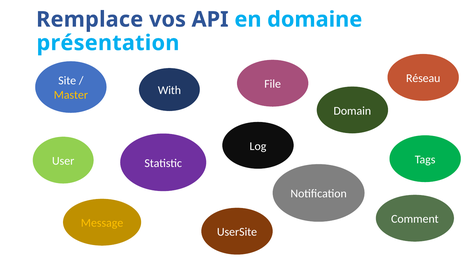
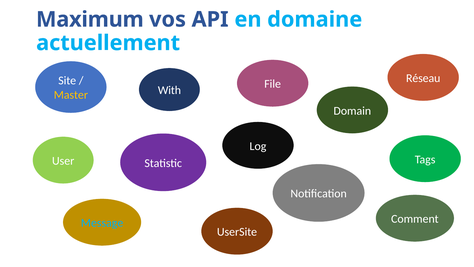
Remplace: Remplace -> Maximum
présentation: présentation -> actuellement
Message colour: yellow -> light blue
